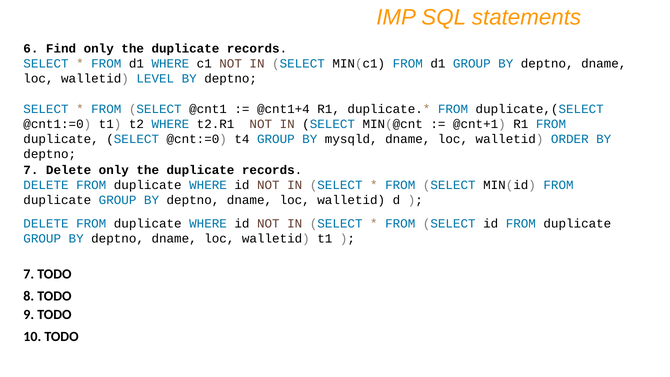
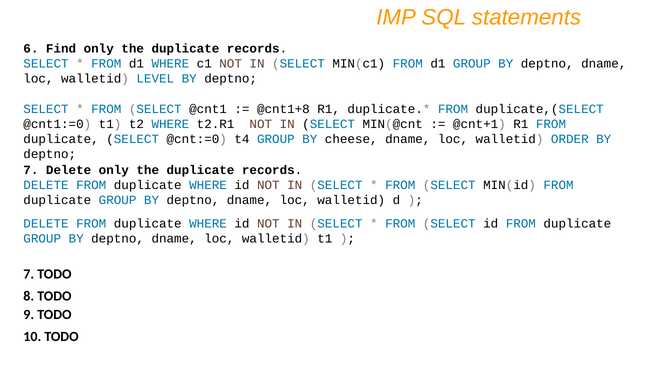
@cnt1+4: @cnt1+4 -> @cnt1+8
mysqld: mysqld -> cheese
